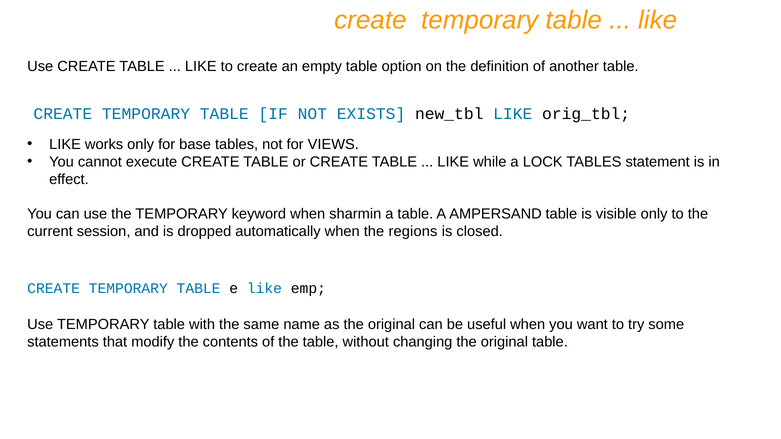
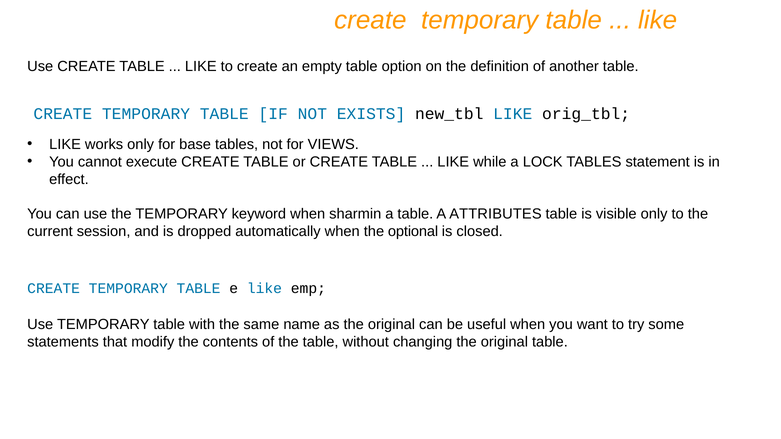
AMPERSAND: AMPERSAND -> ATTRIBUTES
regions: regions -> optional
